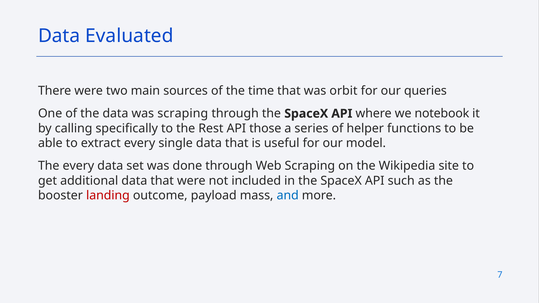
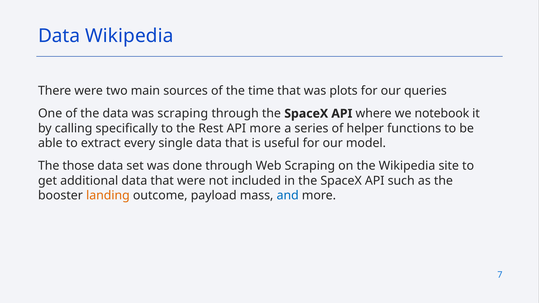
Data Evaluated: Evaluated -> Wikipedia
orbit: orbit -> plots
API those: those -> more
The every: every -> those
landing colour: red -> orange
